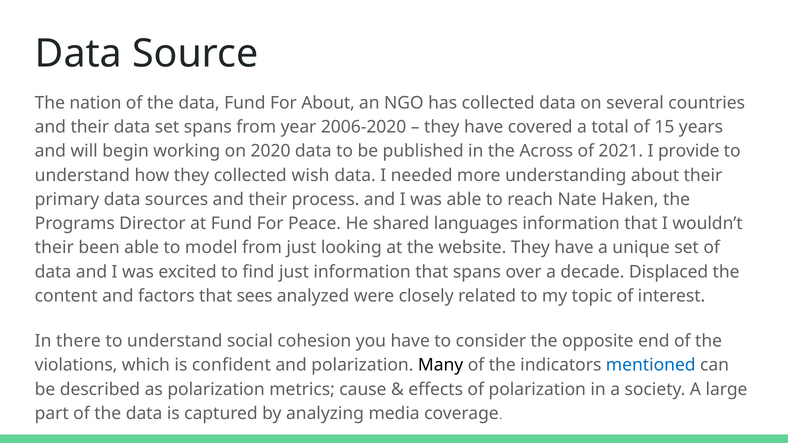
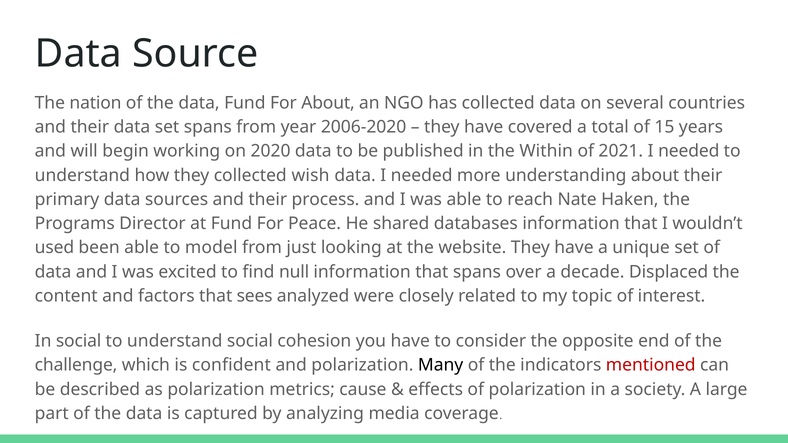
Across: Across -> Within
2021 I provide: provide -> needed
languages: languages -> databases
their at (54, 248): their -> used
find just: just -> null
In there: there -> social
violations: violations -> challenge
mentioned colour: blue -> red
